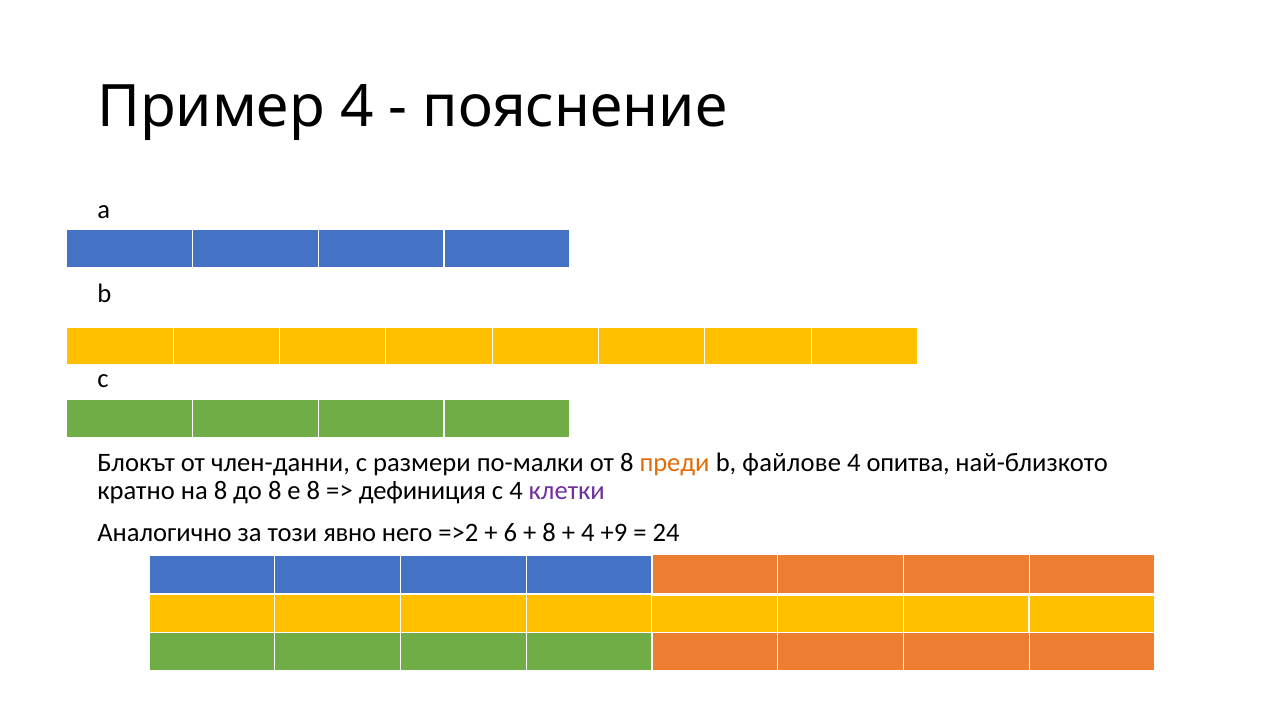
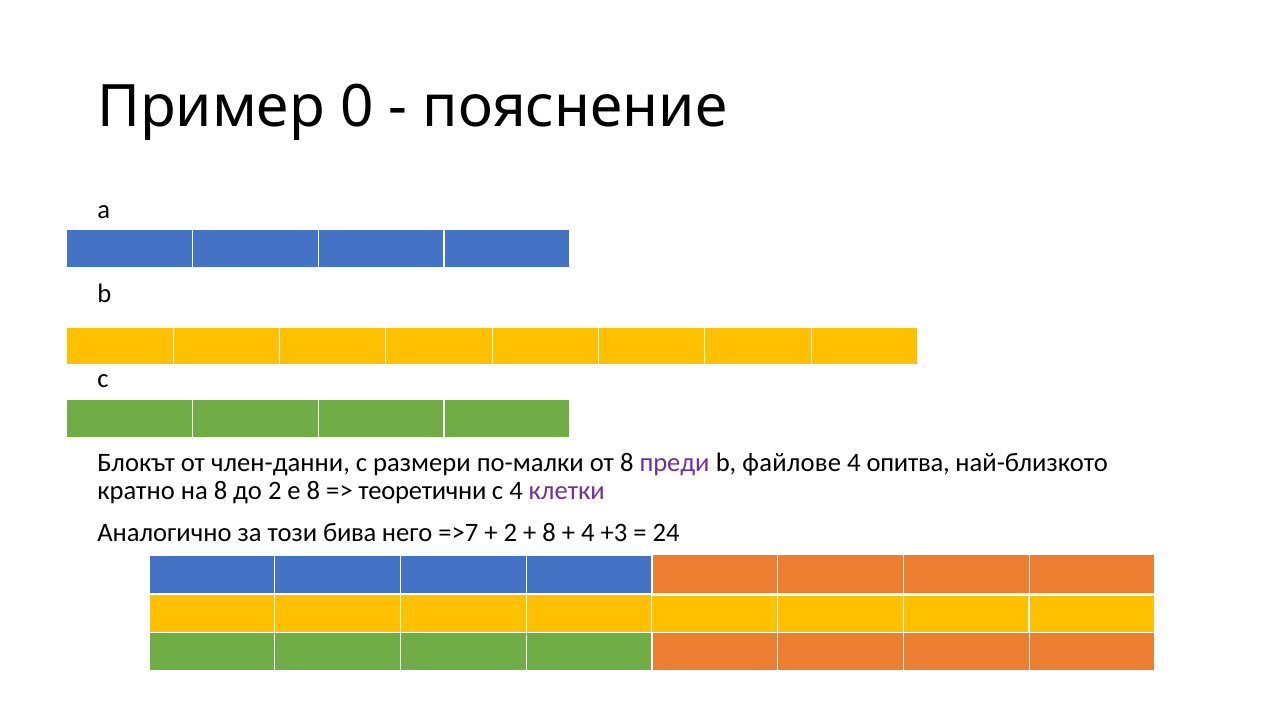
Пример 4: 4 -> 0
преди colour: orange -> purple
до 8: 8 -> 2
дефиниция: дефиниция -> теоретични
явно: явно -> бива
=>2: =>2 -> =>7
6 at (510, 533): 6 -> 2
+9: +9 -> +3
